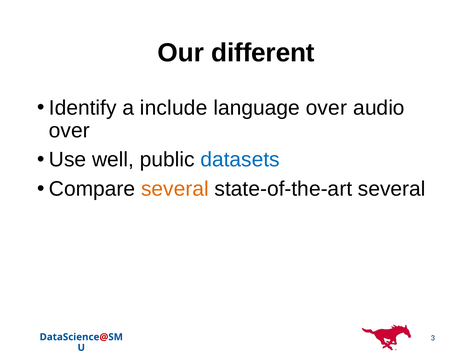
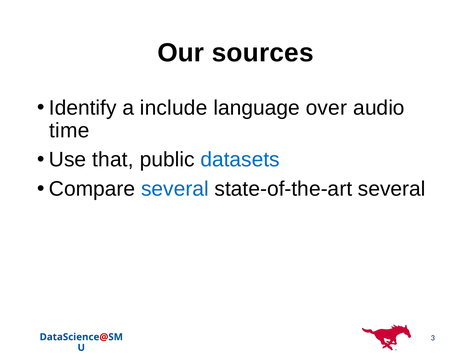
different: different -> sources
over at (69, 130): over -> time
well: well -> that
several at (175, 189) colour: orange -> blue
